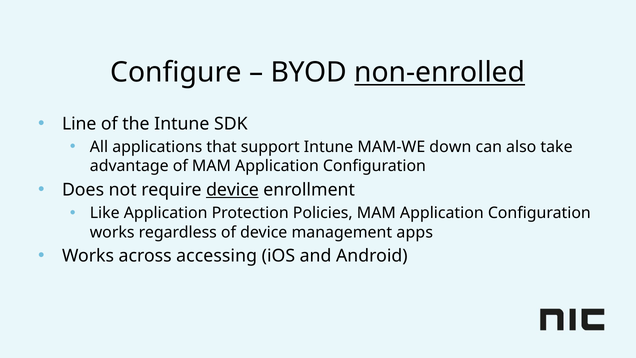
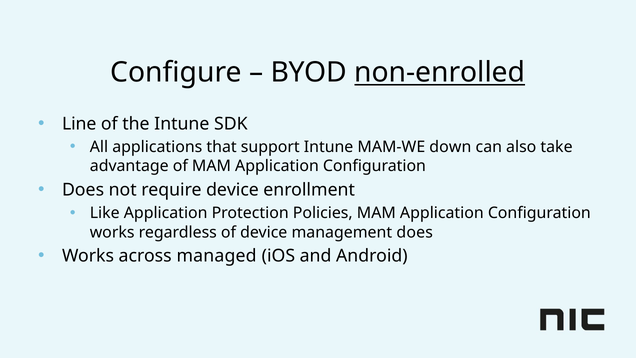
device at (232, 190) underline: present -> none
management apps: apps -> does
accessing: accessing -> managed
